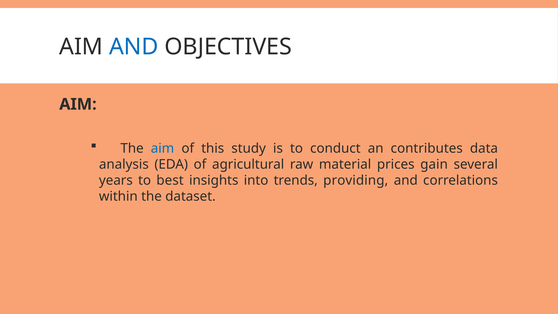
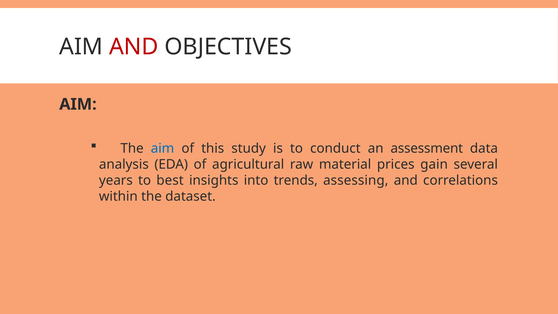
AND at (134, 47) colour: blue -> red
contributes: contributes -> assessment
providing: providing -> assessing
